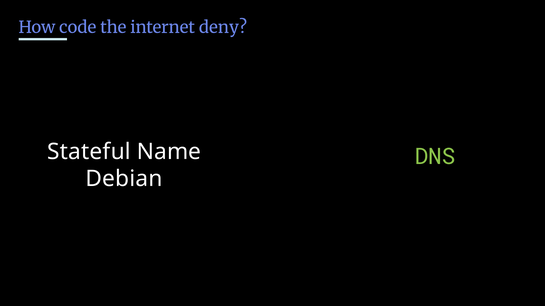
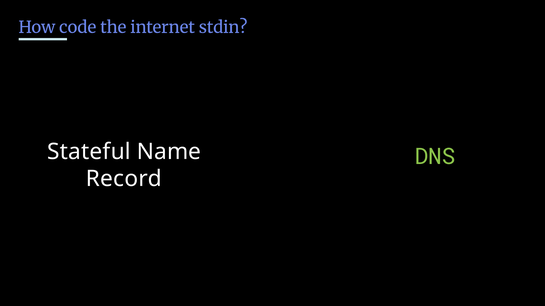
deny: deny -> stdin
Debian: Debian -> Record
